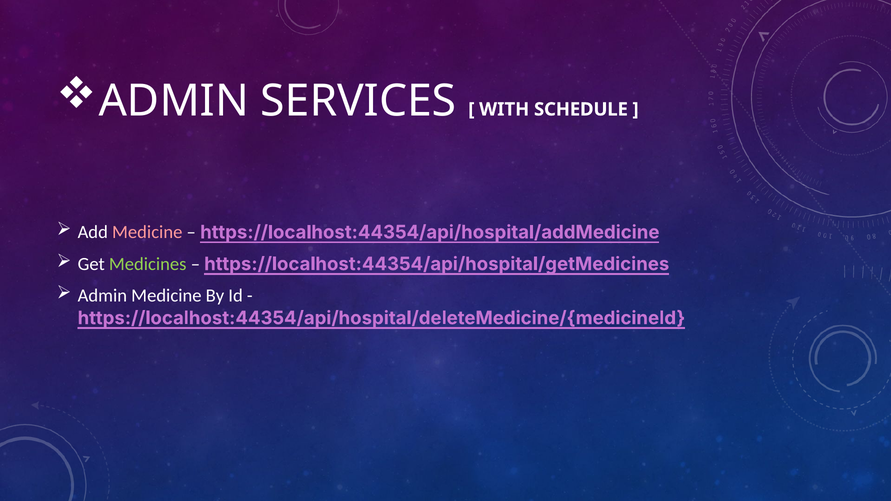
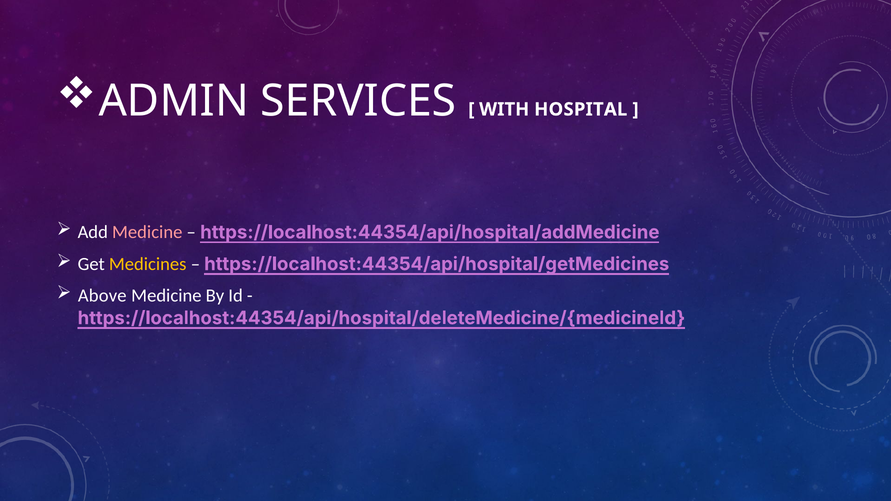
SCHEDULE: SCHEDULE -> HOSPITAL
Medicines colour: light green -> yellow
Admin at (102, 296): Admin -> Above
